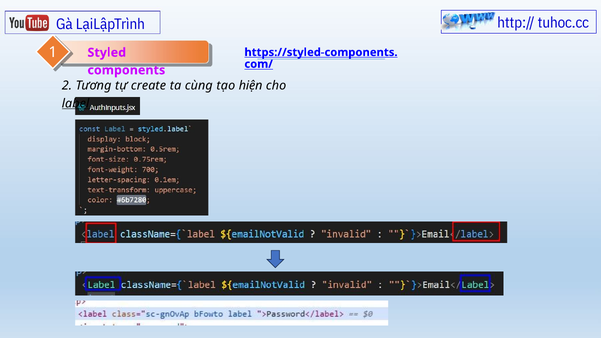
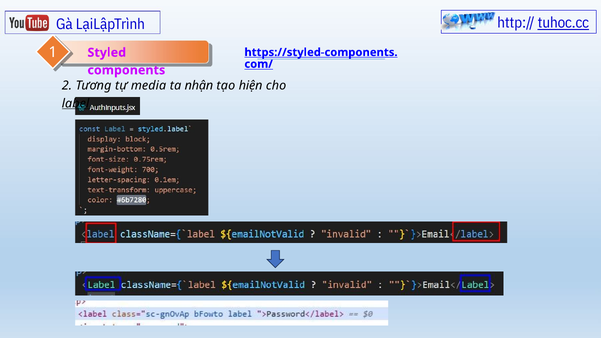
tuhoc.cc underline: none -> present
create: create -> media
cùng: cùng -> nhận
